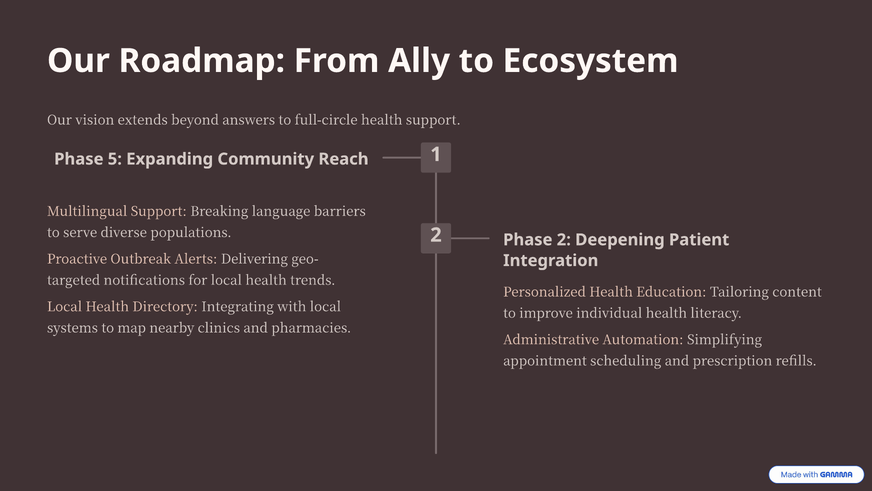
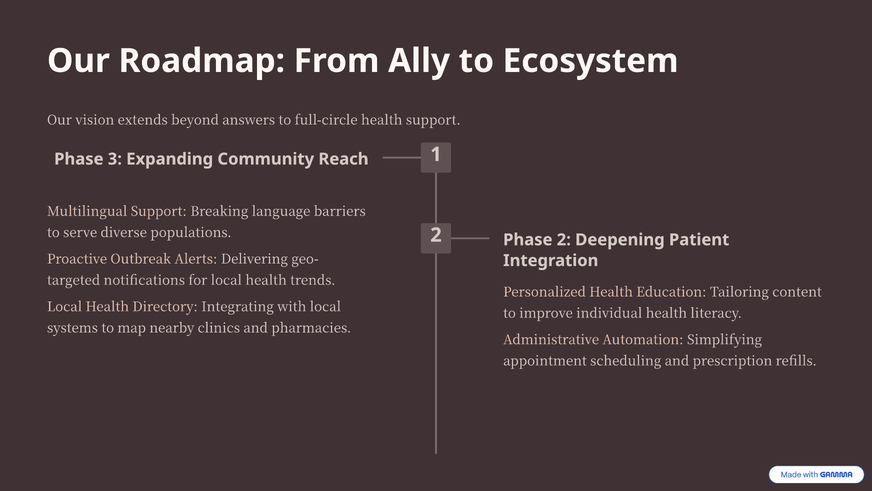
5: 5 -> 3
